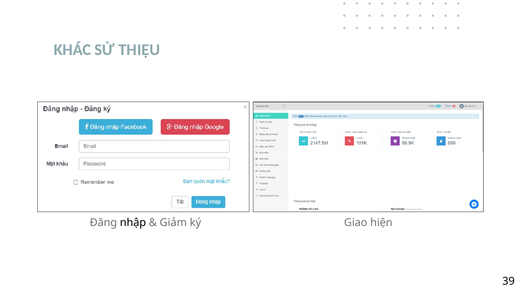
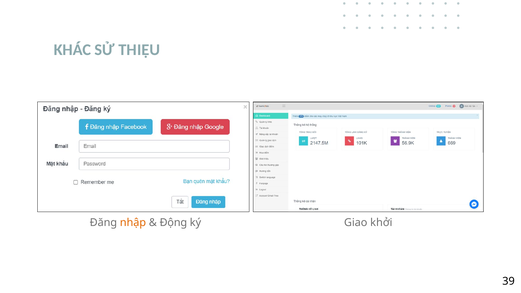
nhập colour: black -> orange
Giảm: Giảm -> Động
hiện: hiện -> khởi
